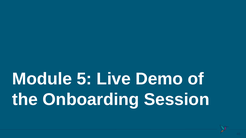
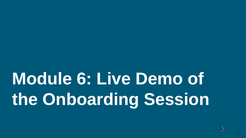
5: 5 -> 6
